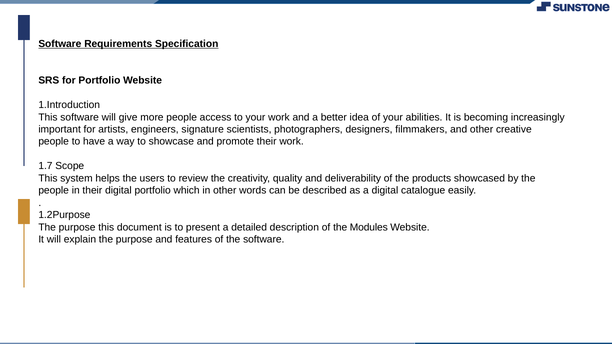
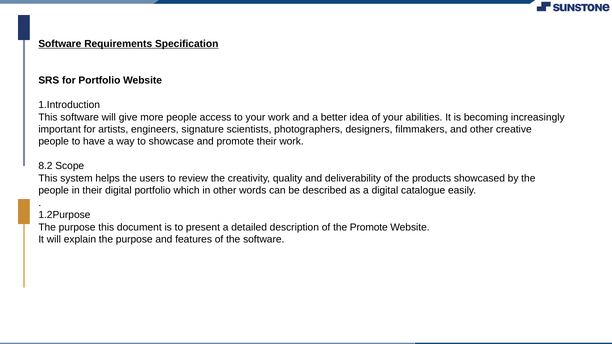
1.7: 1.7 -> 8.2
the Modules: Modules -> Promote
